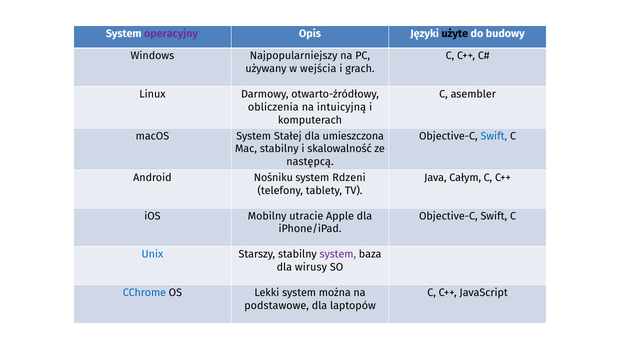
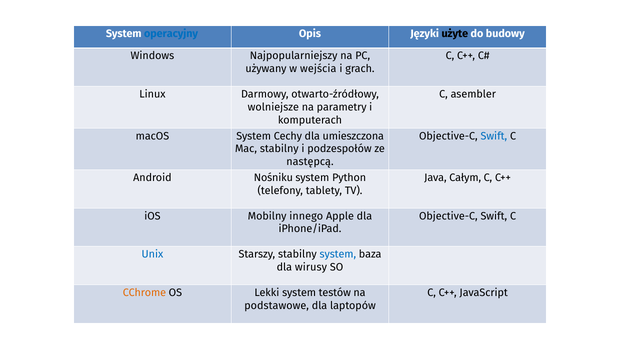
operacyjny colour: purple -> blue
obliczenia: obliczenia -> wolniejsze
intuicyjną: intuicyjną -> parametry
Stałej: Stałej -> Cechy
skalowalność: skalowalność -> podzespołów
Rdzeni: Rdzeni -> Python
utracie: utracie -> innego
system at (338, 254) colour: purple -> blue
CChrome colour: blue -> orange
można: można -> testów
